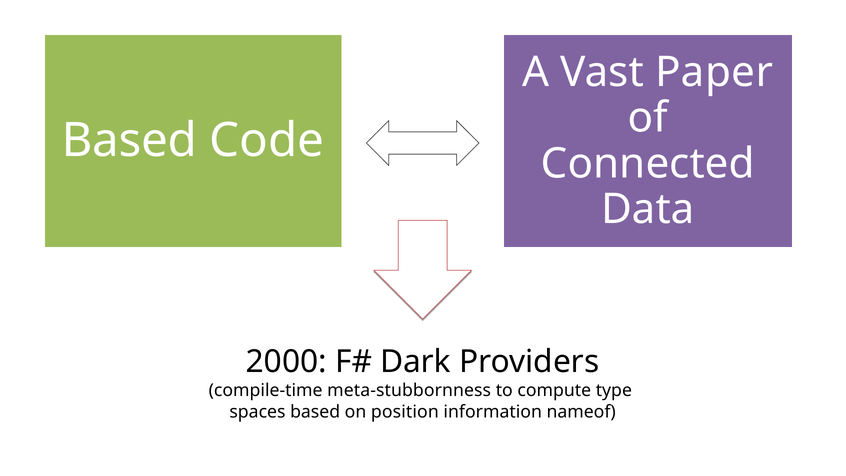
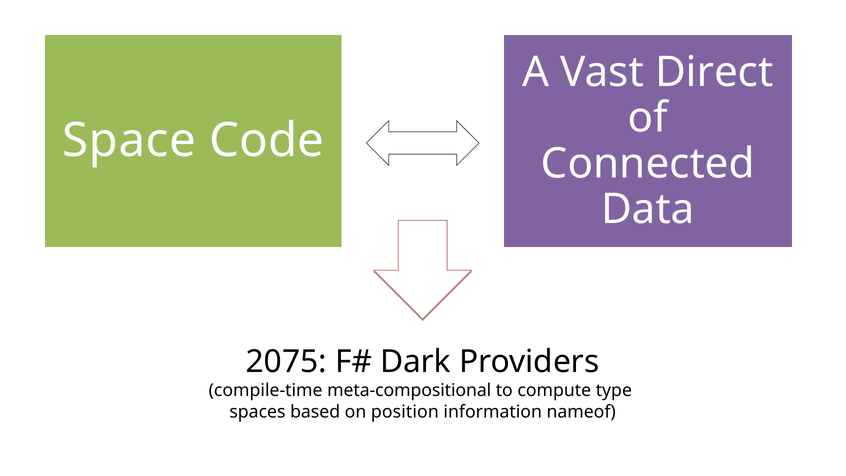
Paper: Paper -> Direct
Based at (130, 141): Based -> Space
2000: 2000 -> 2075
meta-stubbornness: meta-stubbornness -> meta-compositional
